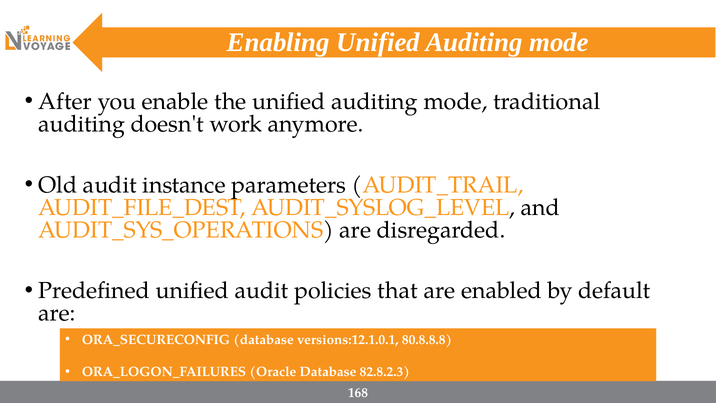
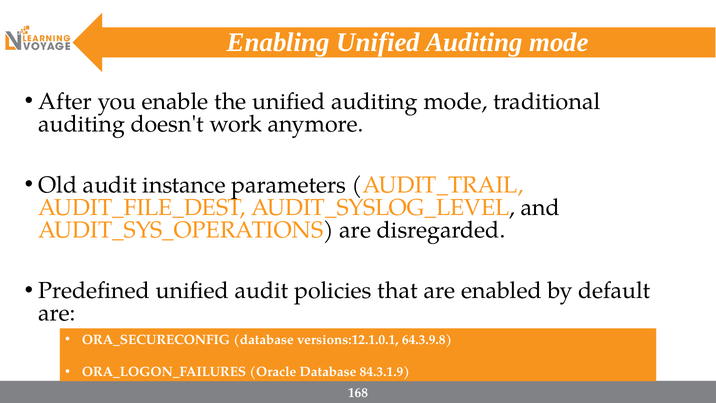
80.8.8.8: 80.8.8.8 -> 64.3.9.8
82.8.2.3: 82.8.2.3 -> 84.3.1.9
